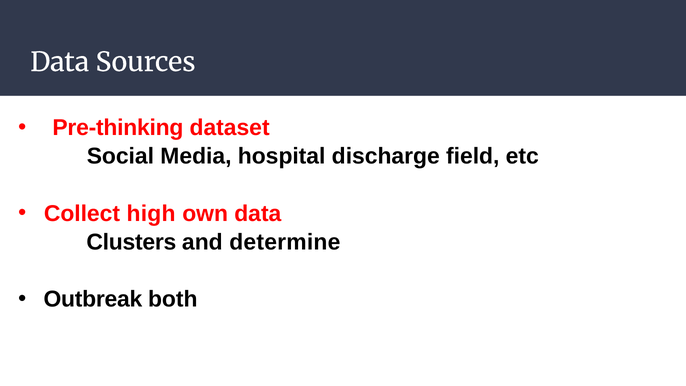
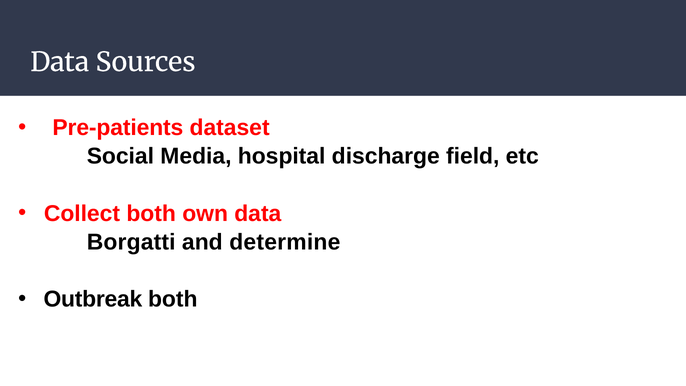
Pre-thinking: Pre-thinking -> Pre-patients
Collect high: high -> both
Clusters: Clusters -> Borgatti
